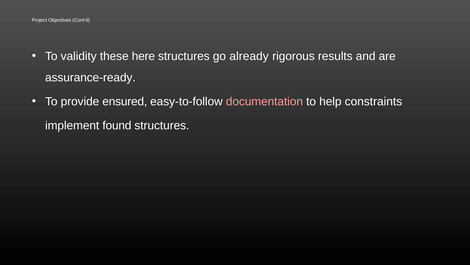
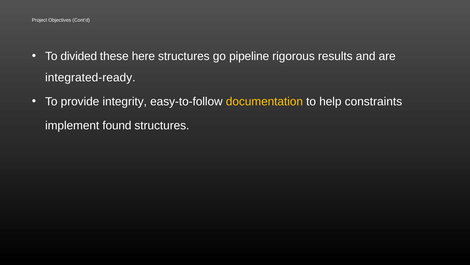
validity: validity -> divided
already: already -> pipeline
assurance-ready: assurance-ready -> integrated-ready
ensured: ensured -> integrity
documentation colour: pink -> yellow
